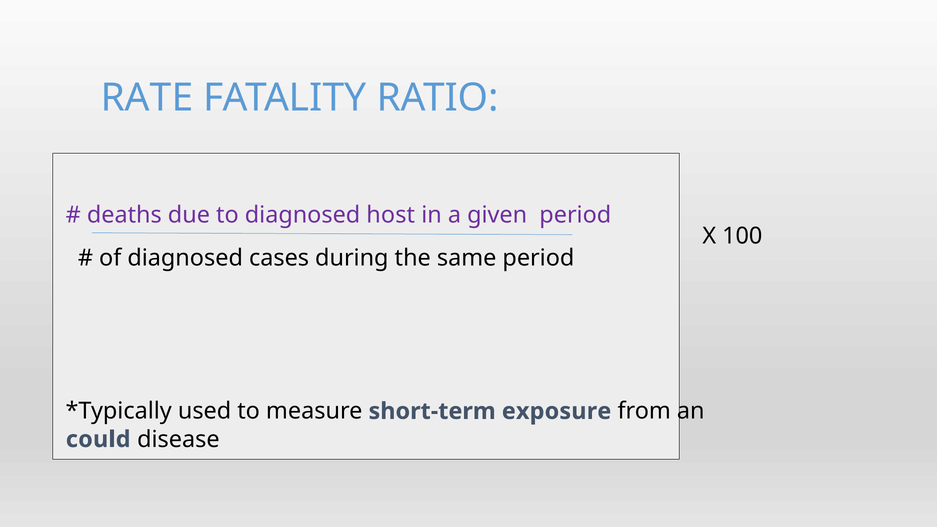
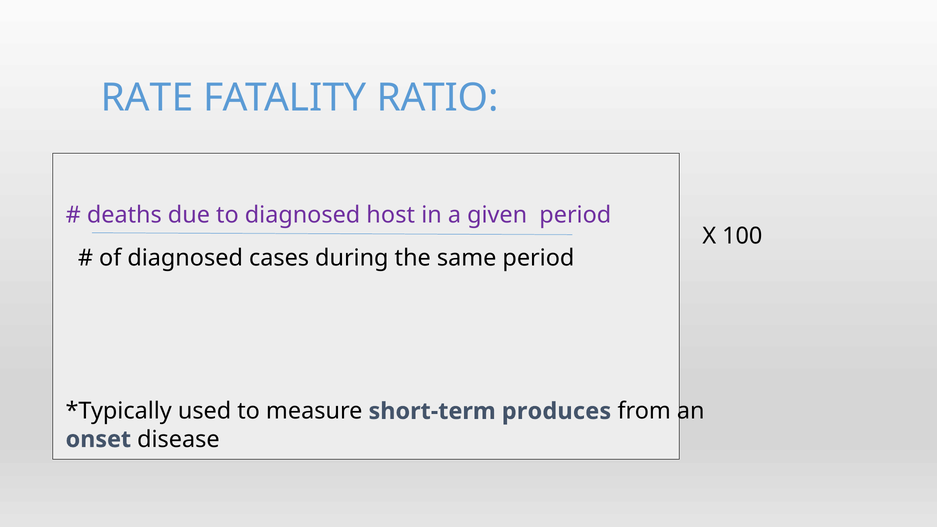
exposure: exposure -> produces
could: could -> onset
